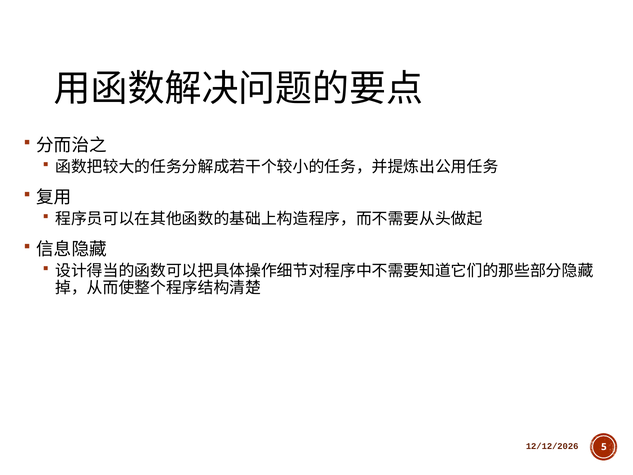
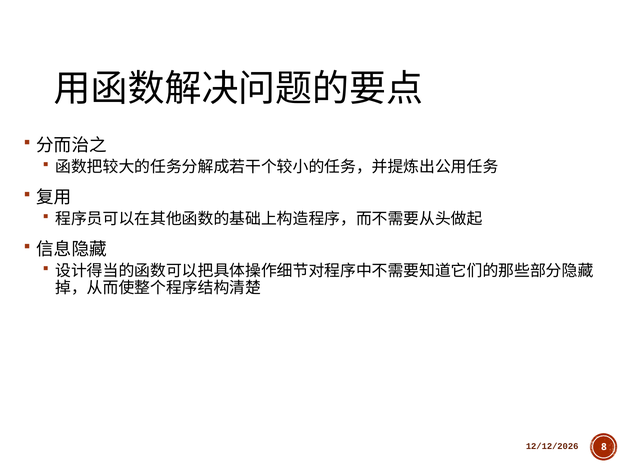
5: 5 -> 8
